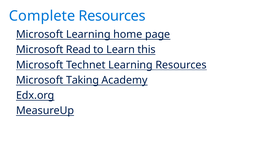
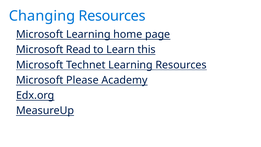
Complete: Complete -> Changing
Taking: Taking -> Please
